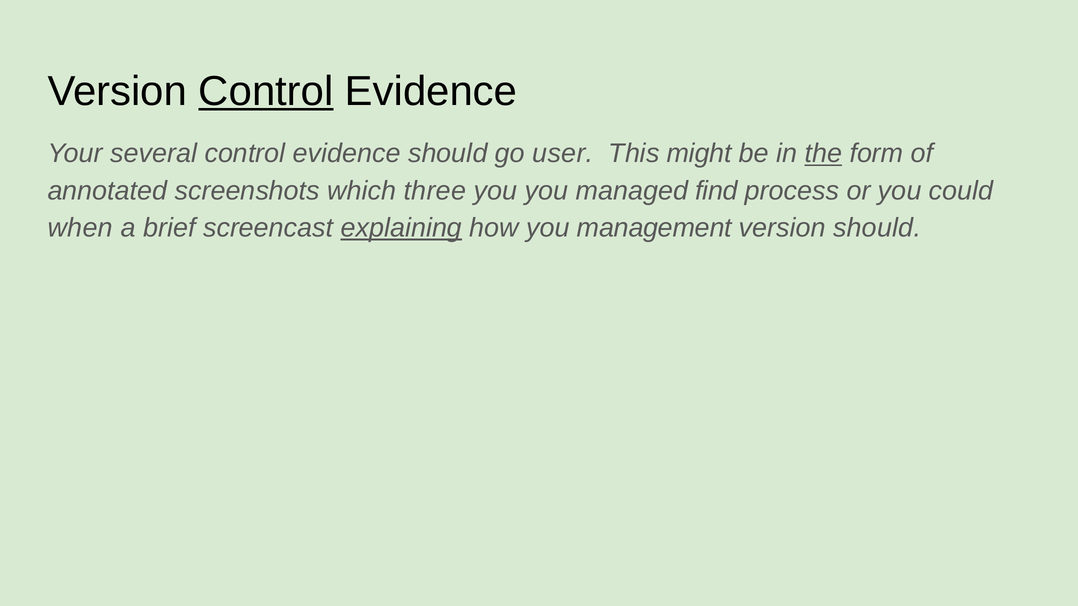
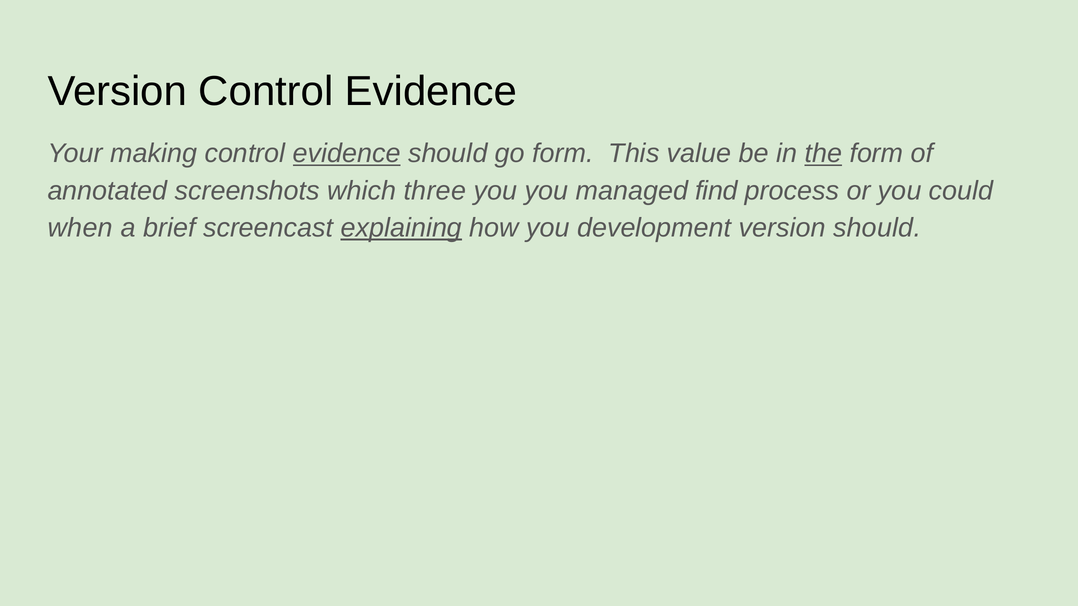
Control at (266, 91) underline: present -> none
several: several -> making
evidence at (347, 154) underline: none -> present
go user: user -> form
might: might -> value
management: management -> development
